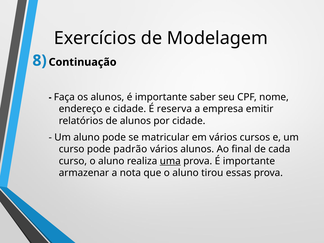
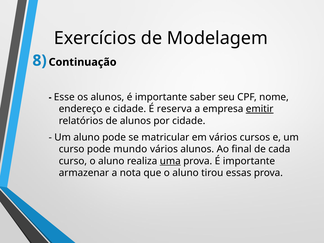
Faça: Faça -> Esse
emitir underline: none -> present
padrão: padrão -> mundo
